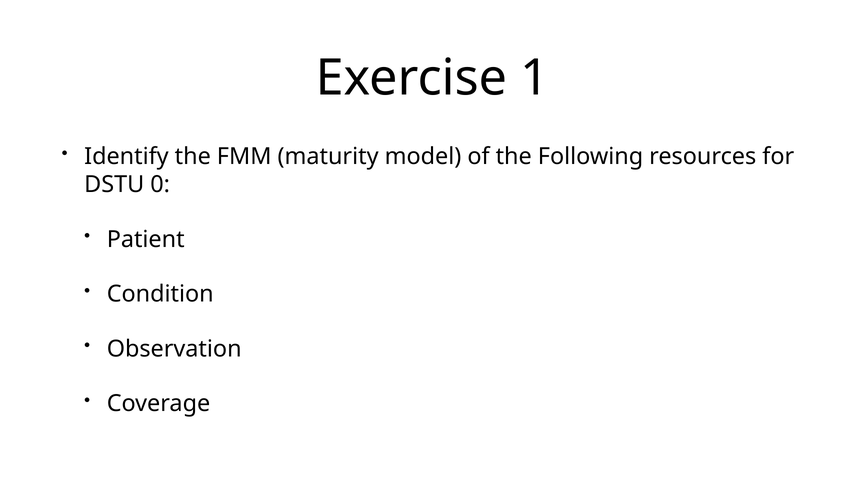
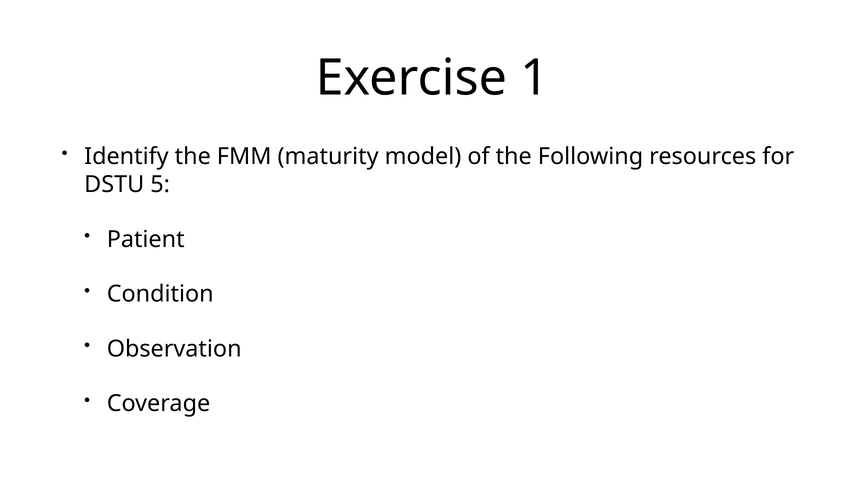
0: 0 -> 5
